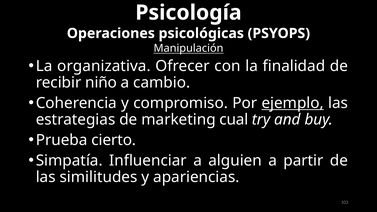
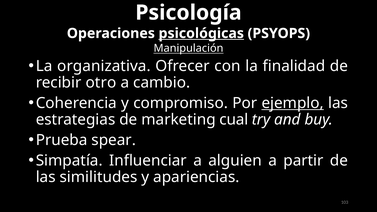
psicológicas underline: none -> present
niño: niño -> otro
cierto: cierto -> spear
